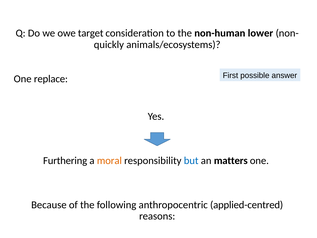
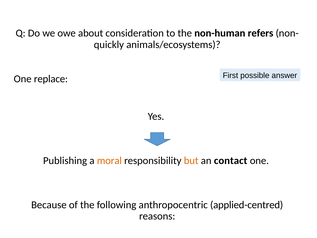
target: target -> about
lower: lower -> refers
Furthering: Furthering -> Publishing
but colour: blue -> orange
matters: matters -> contact
